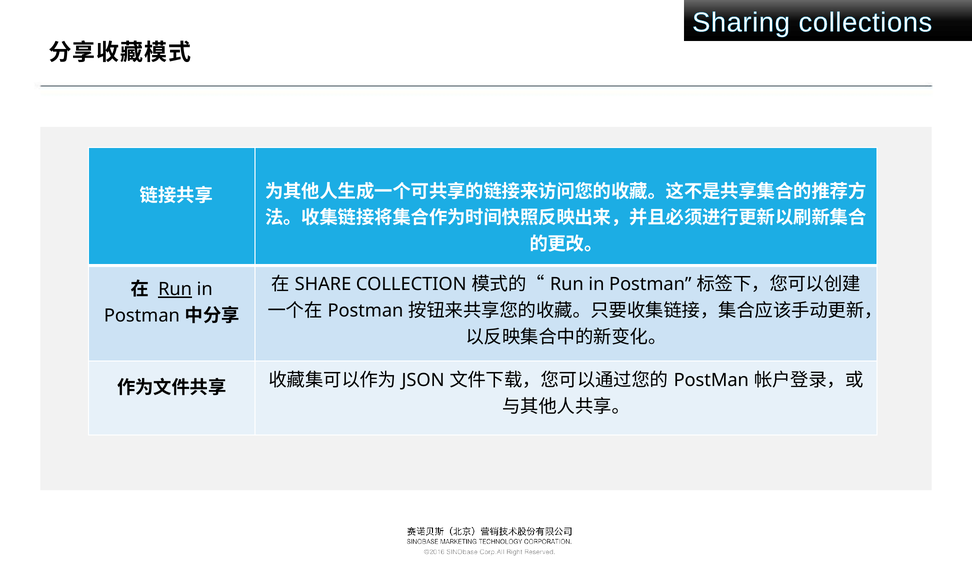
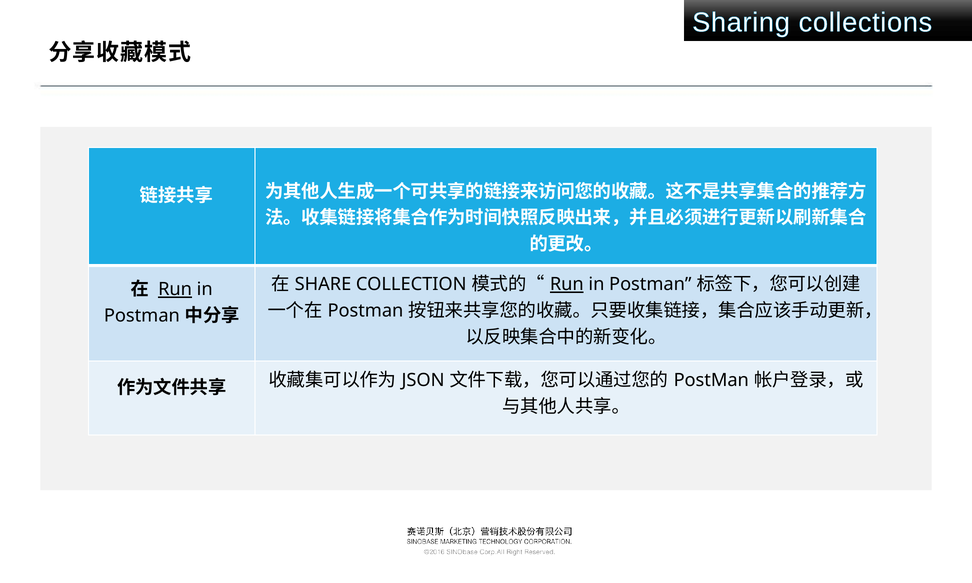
Run at (567, 284) underline: none -> present
